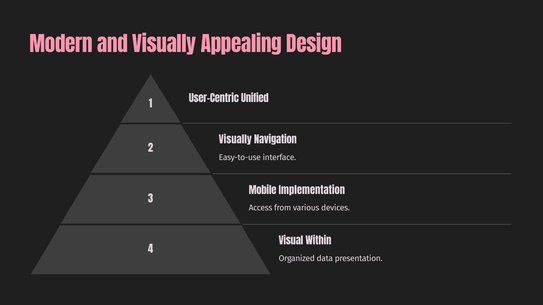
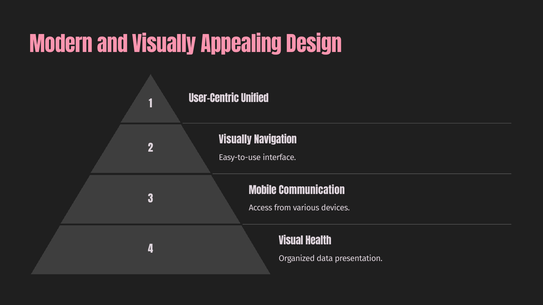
Implementation: Implementation -> Communication
Within: Within -> Health
